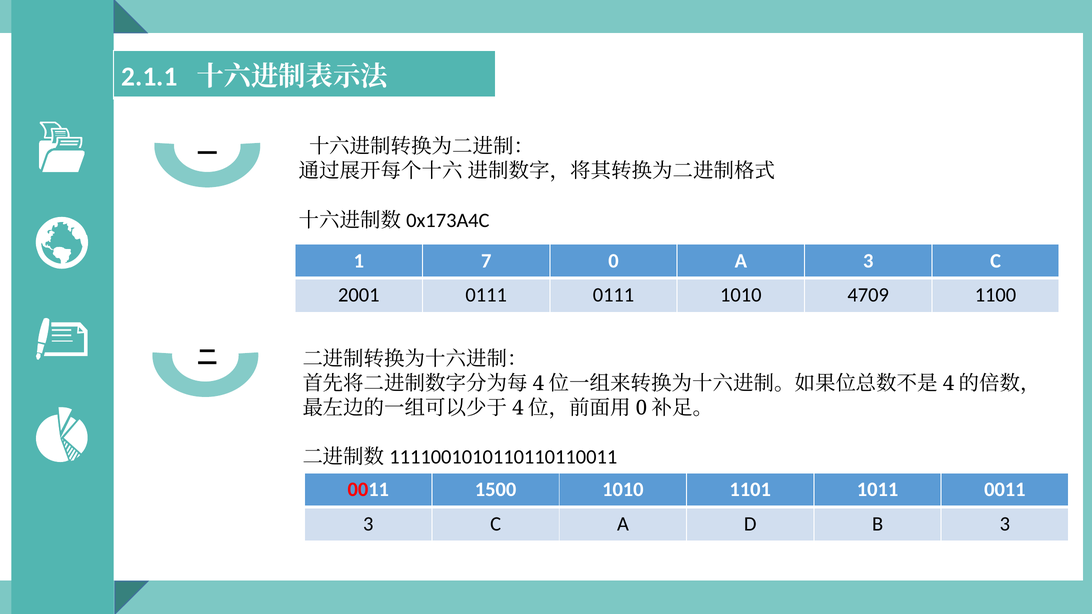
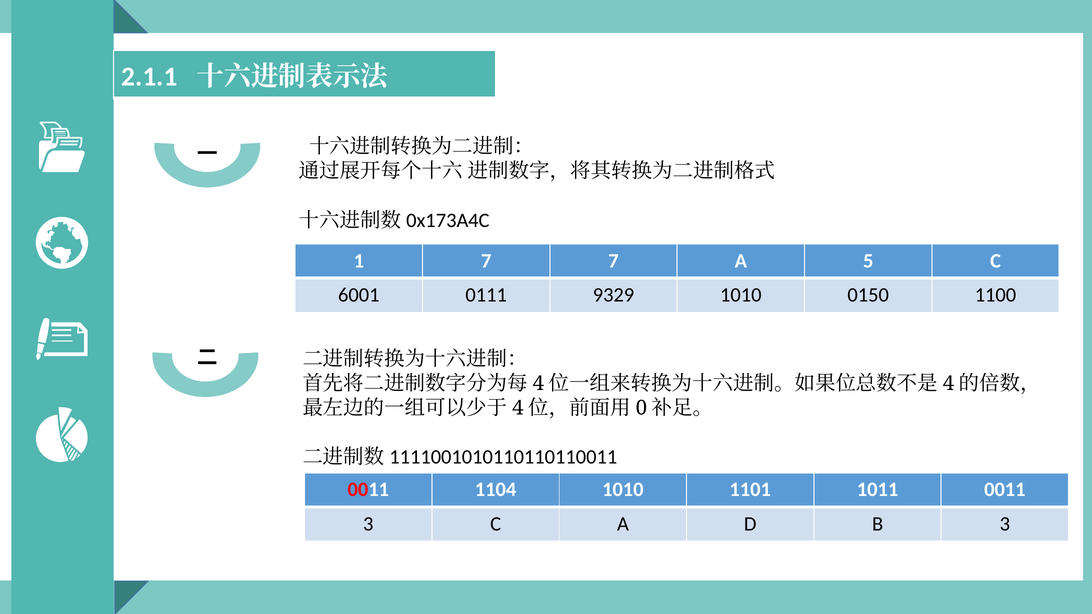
7 0: 0 -> 7
A 3: 3 -> 5
2001: 2001 -> 6001
0111 0111: 0111 -> 9329
4709: 4709 -> 0150
1500: 1500 -> 1104
